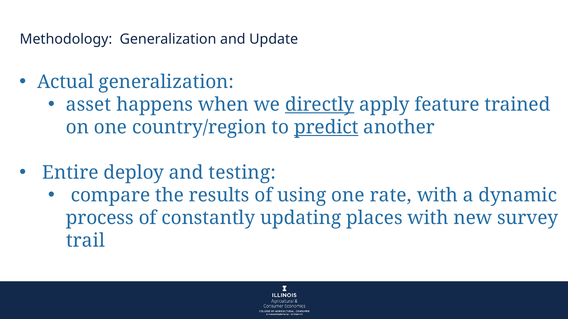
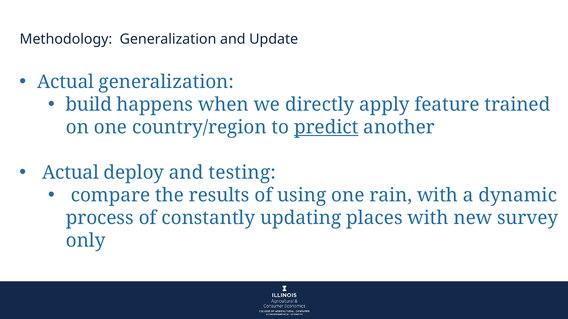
asset: asset -> build
directly underline: present -> none
Entire at (70, 173): Entire -> Actual
rate: rate -> rain
trail: trail -> only
